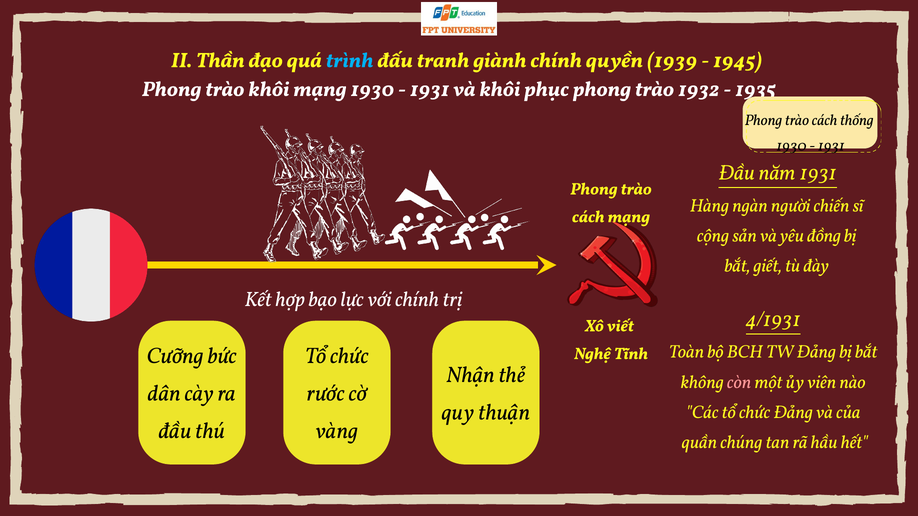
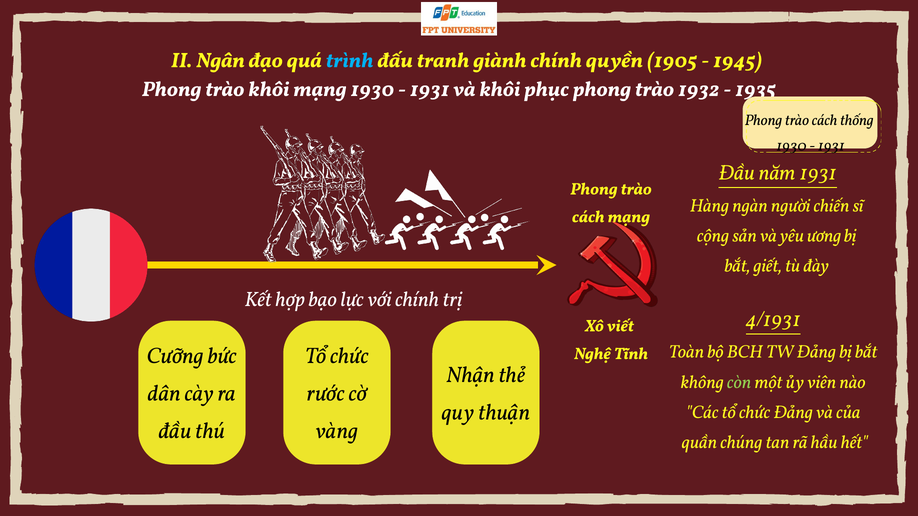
Thần: Thần -> Ngân
1939: 1939 -> 1905
đồng: đồng -> ương
còn colour: pink -> light green
